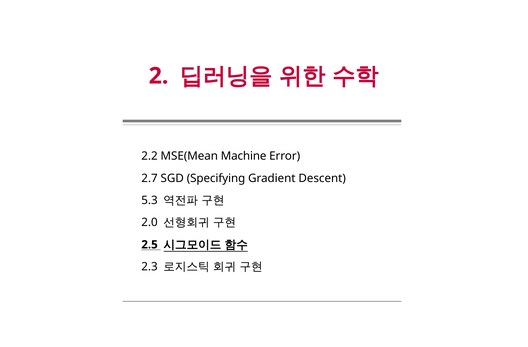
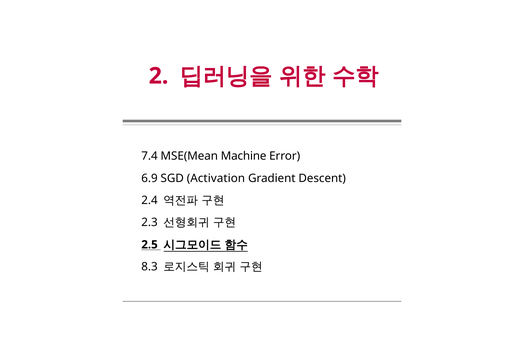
2.2: 2.2 -> 7.4
2.7: 2.7 -> 6.9
Specifying: Specifying -> Activation
5.3: 5.3 -> 2.4
2.0: 2.0 -> 2.3
2.3: 2.3 -> 8.3
